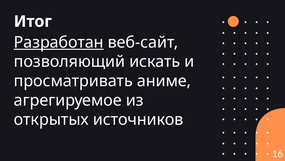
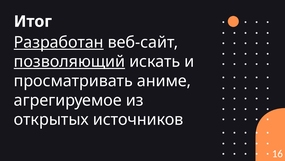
позволяющий underline: none -> present
